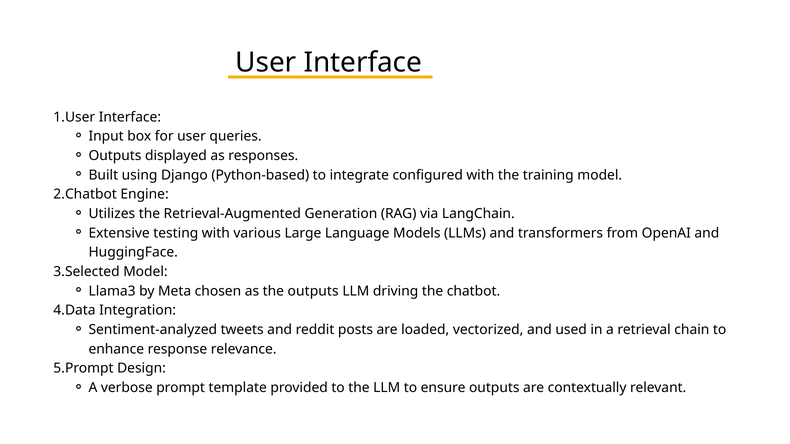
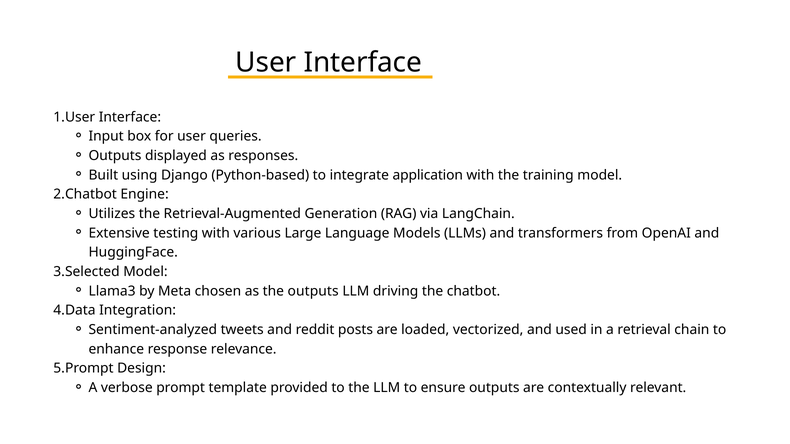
configured: configured -> application
